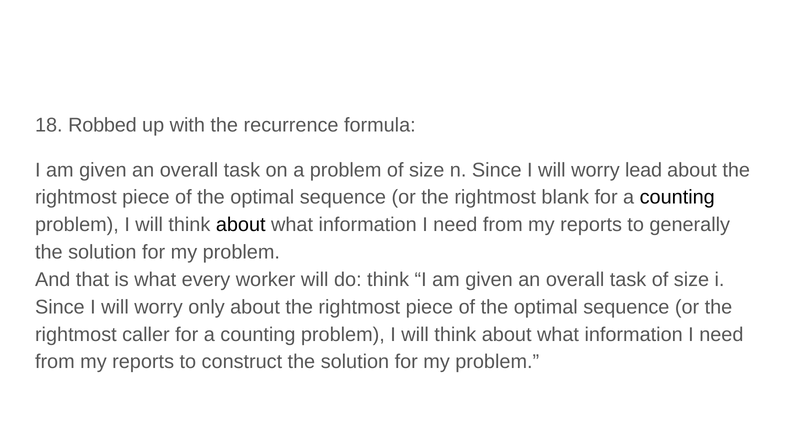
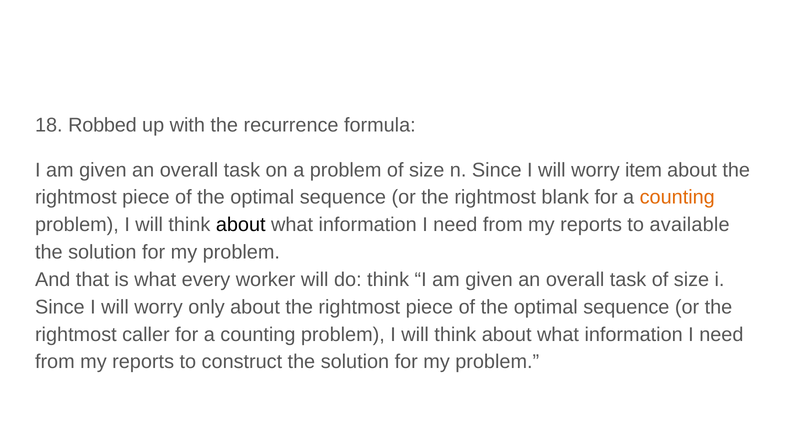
lead: lead -> item
counting at (677, 198) colour: black -> orange
generally: generally -> available
